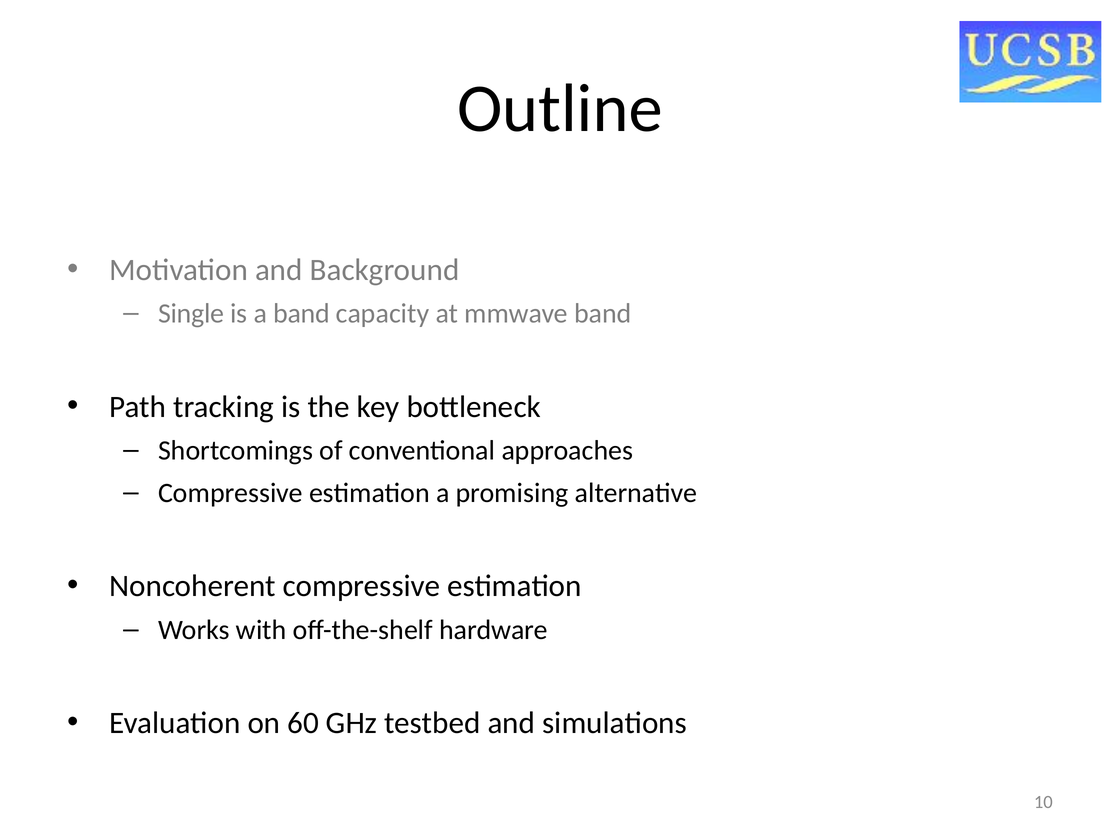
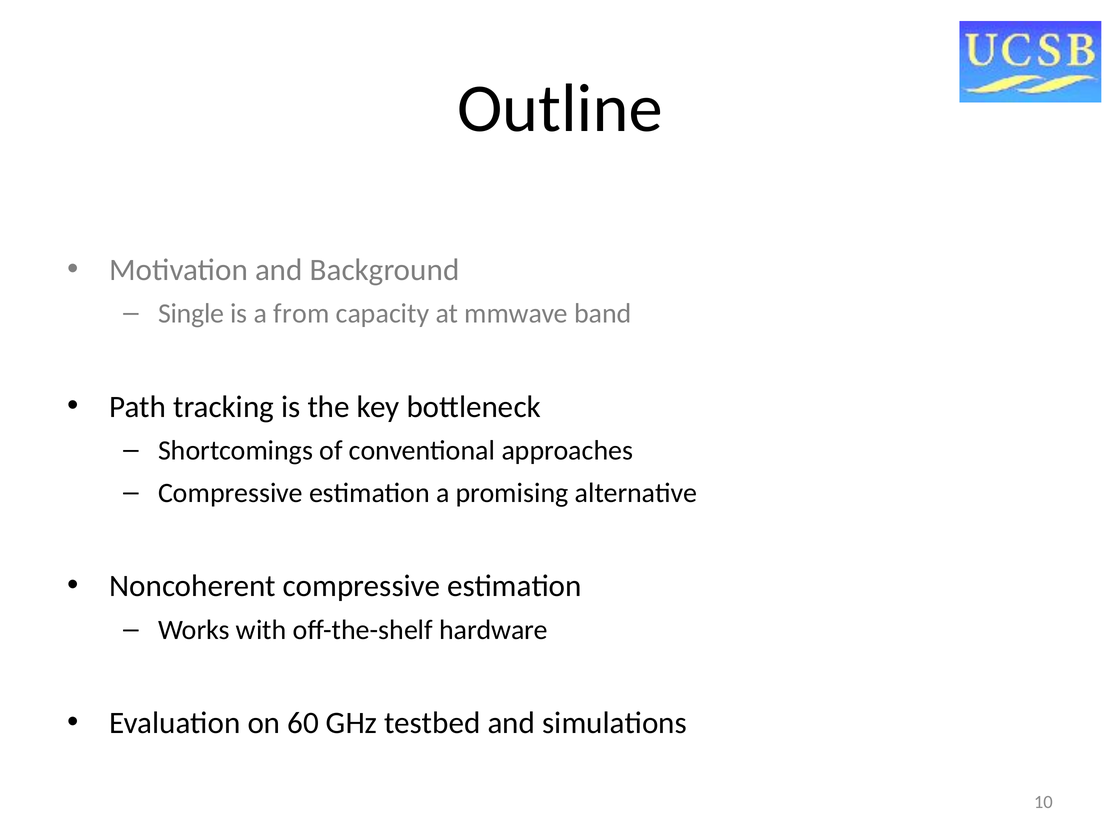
a band: band -> from
